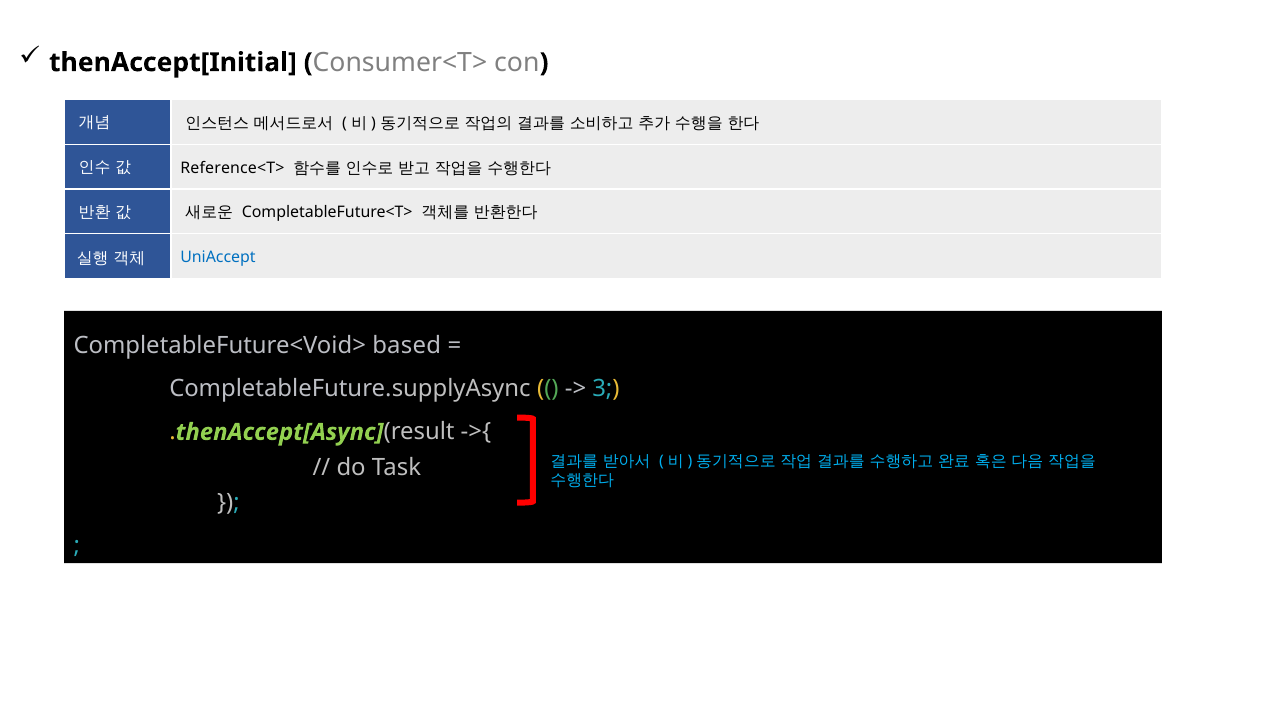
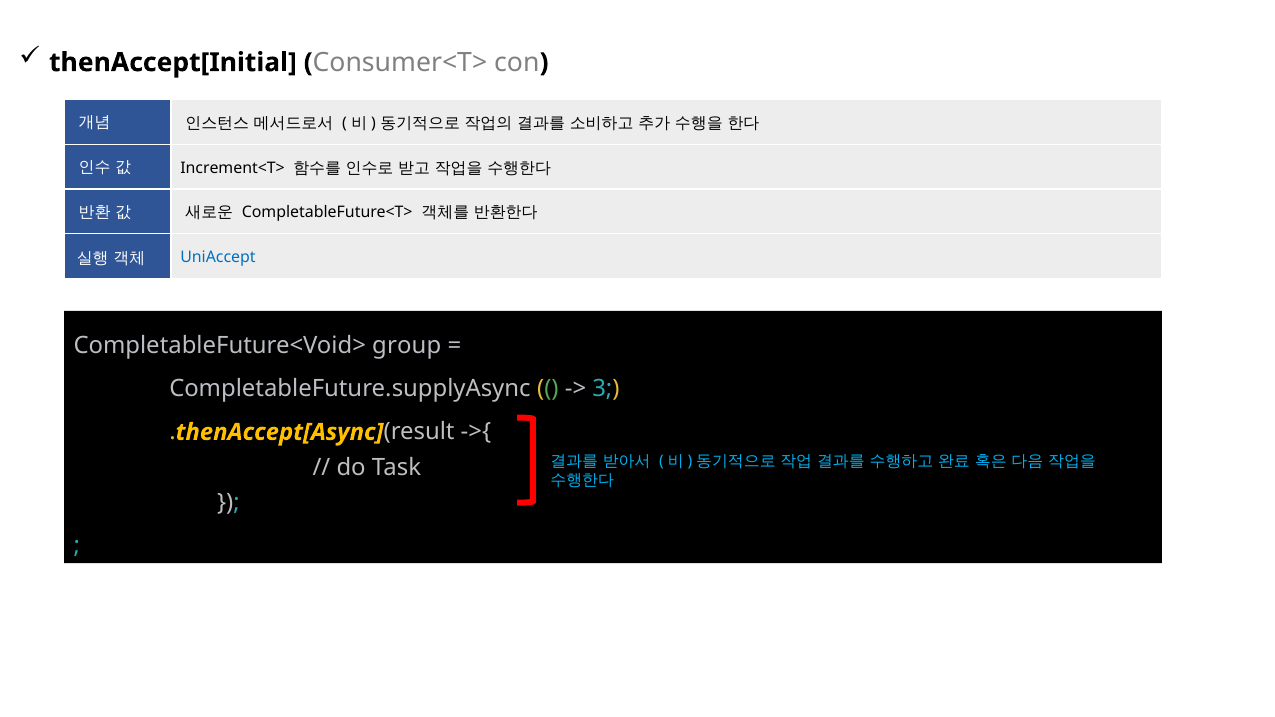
Reference<T>: Reference<T> -> Increment<T>
based: based -> group
thenAccept[Async colour: light green -> yellow
